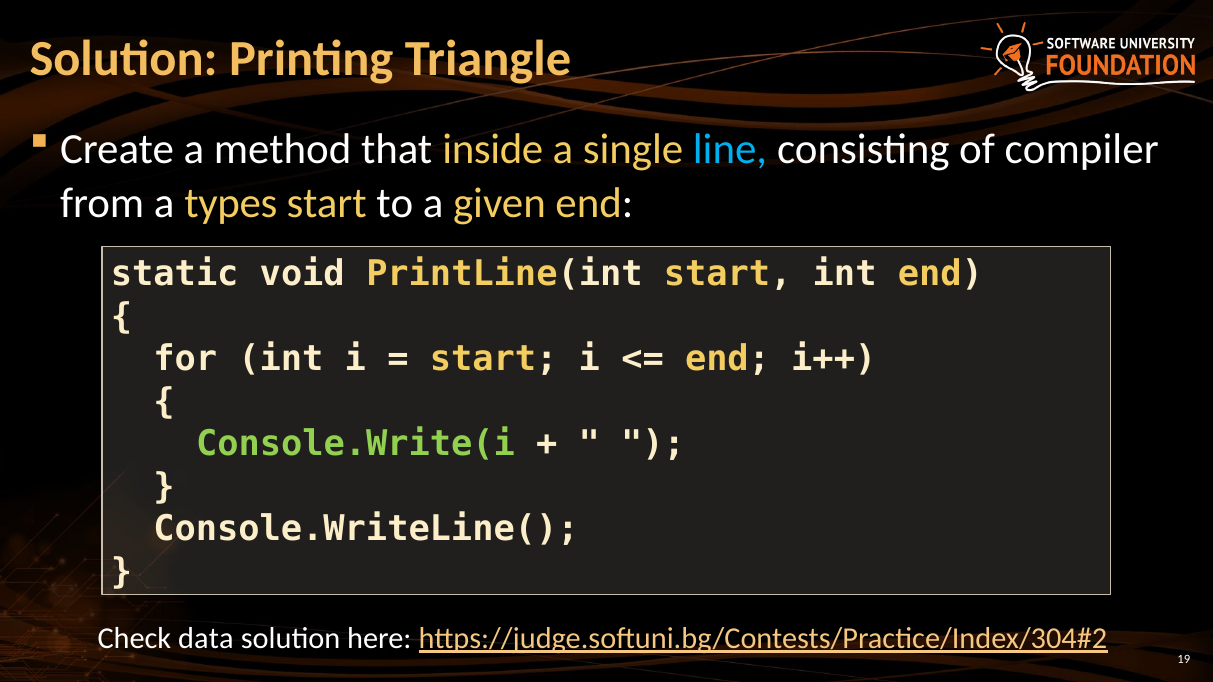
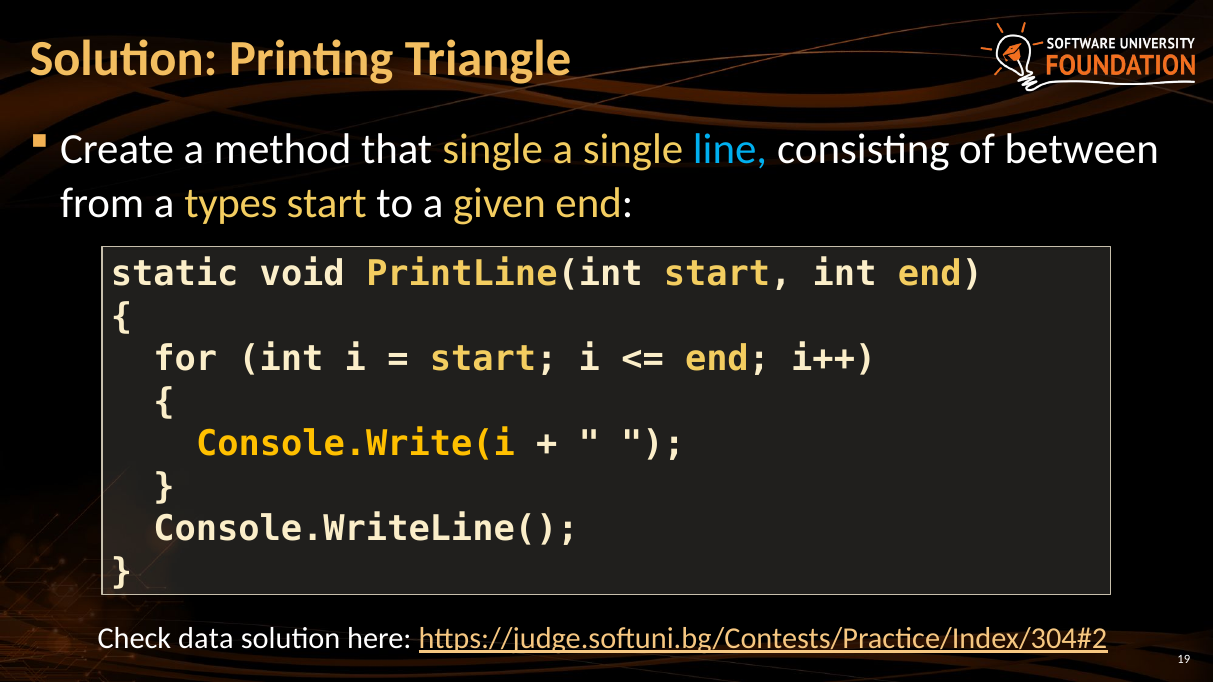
that inside: inside -> single
compiler: compiler -> between
Console.Write(i colour: light green -> yellow
